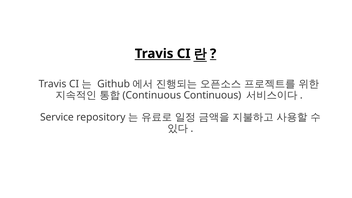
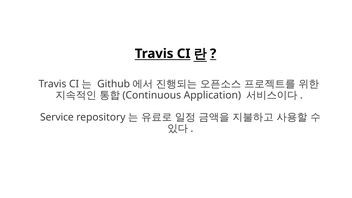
Continuous at (212, 95): Continuous -> Application
